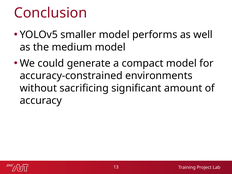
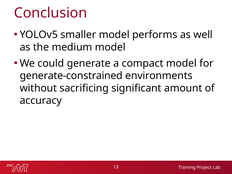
accuracy-constrained: accuracy-constrained -> generate-constrained
